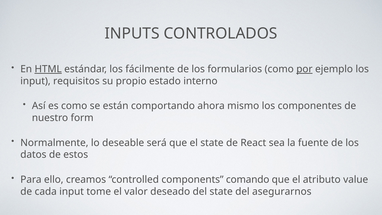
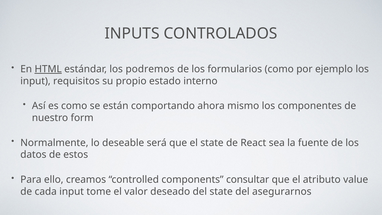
fácilmente: fácilmente -> podremos
por underline: present -> none
comando: comando -> consultar
